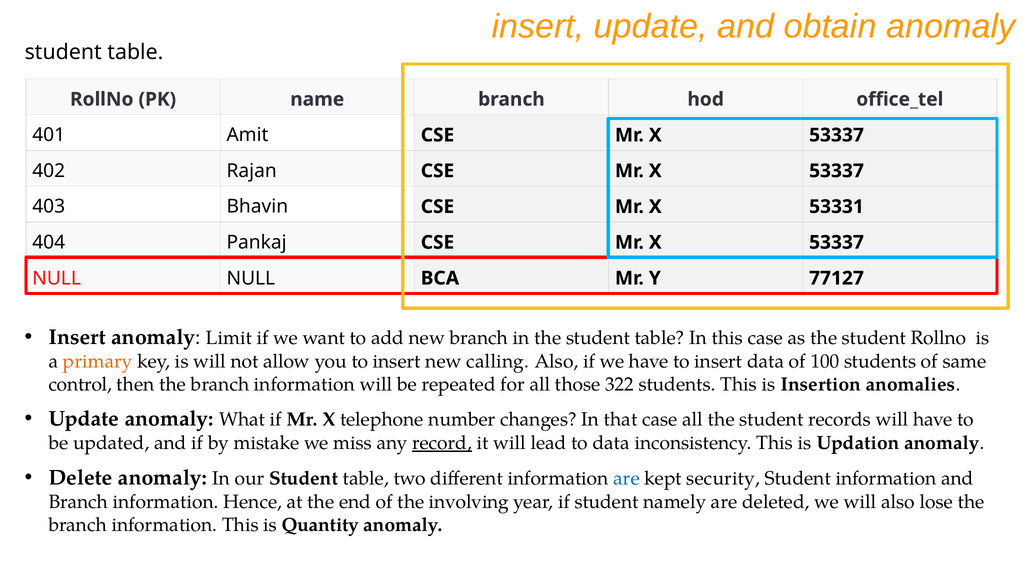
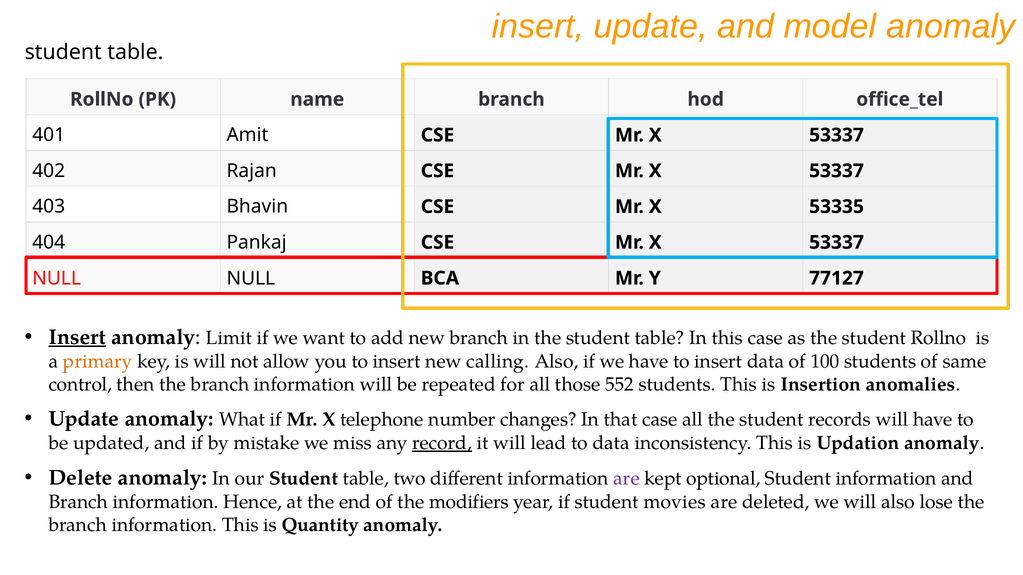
obtain: obtain -> model
53331: 53331 -> 53335
Insert at (77, 337) underline: none -> present
322: 322 -> 552
are at (627, 479) colour: blue -> purple
security: security -> optional
involving: involving -> modifiers
namely: namely -> movies
